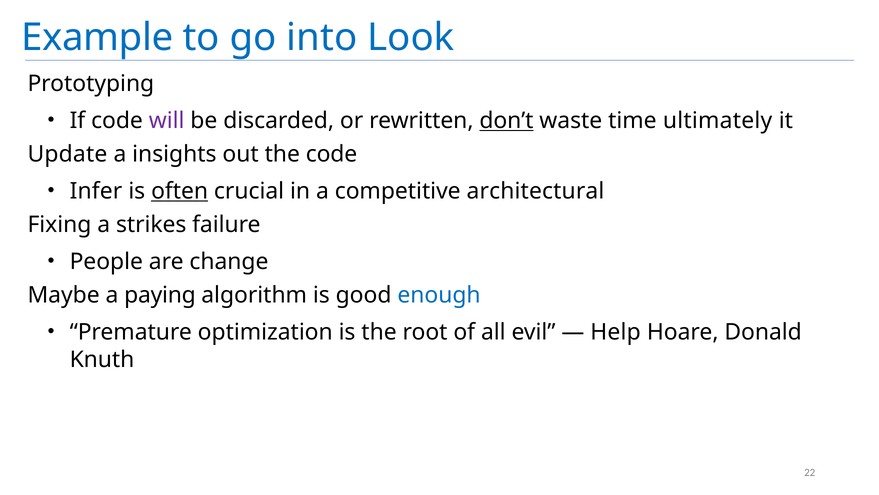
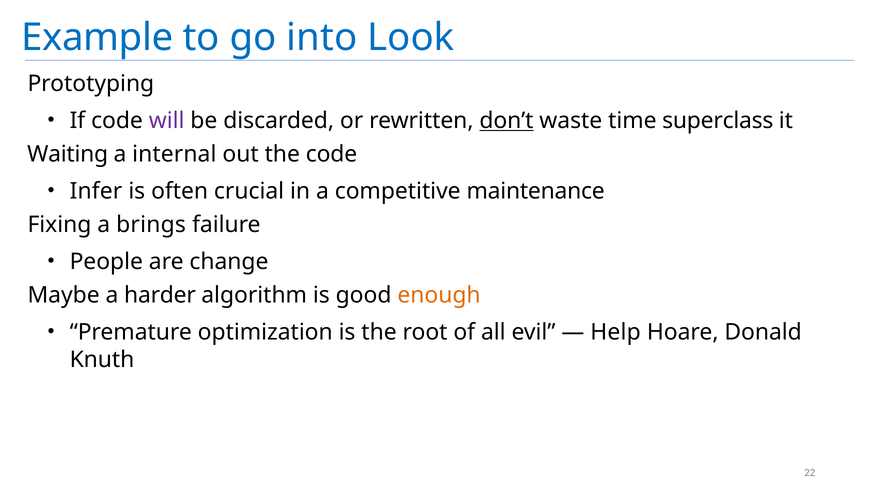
ultimately: ultimately -> superclass
Update: Update -> Waiting
insights: insights -> internal
often underline: present -> none
architectural: architectural -> maintenance
strikes: strikes -> brings
paying: paying -> harder
enough colour: blue -> orange
